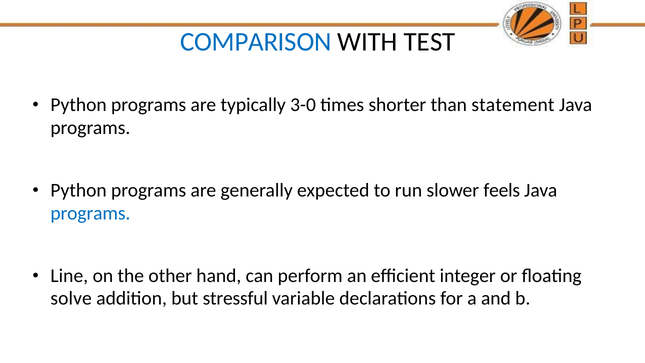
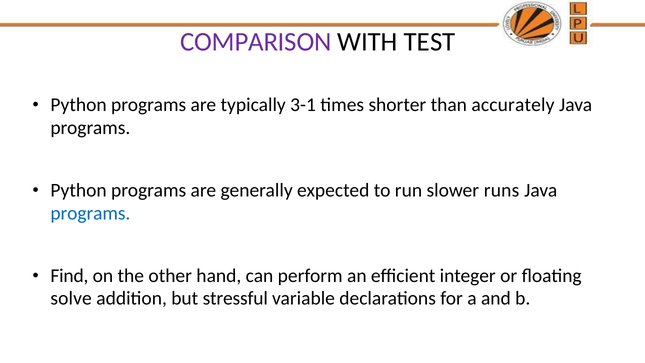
COMPARISON colour: blue -> purple
3-0: 3-0 -> 3-1
statement: statement -> accurately
feels: feels -> runs
Line: Line -> Find
